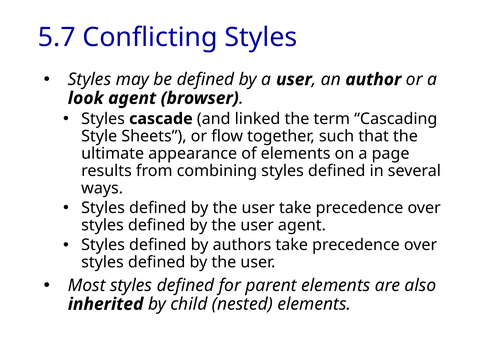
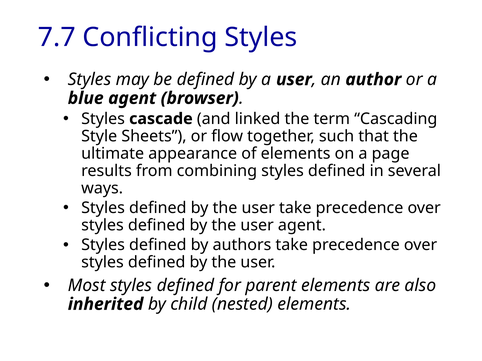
5.7: 5.7 -> 7.7
look: look -> blue
